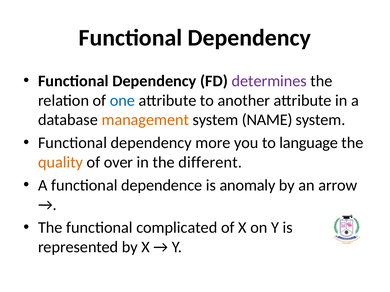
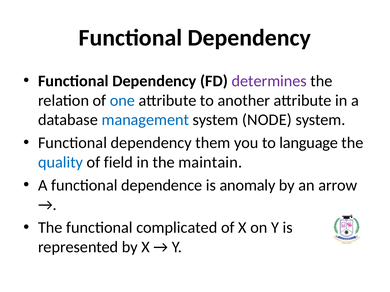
management colour: orange -> blue
NAME: NAME -> NODE
more: more -> them
quality colour: orange -> blue
over: over -> field
different: different -> maintain
